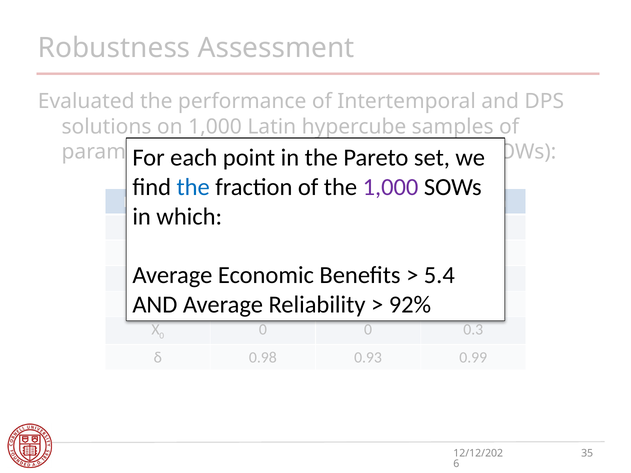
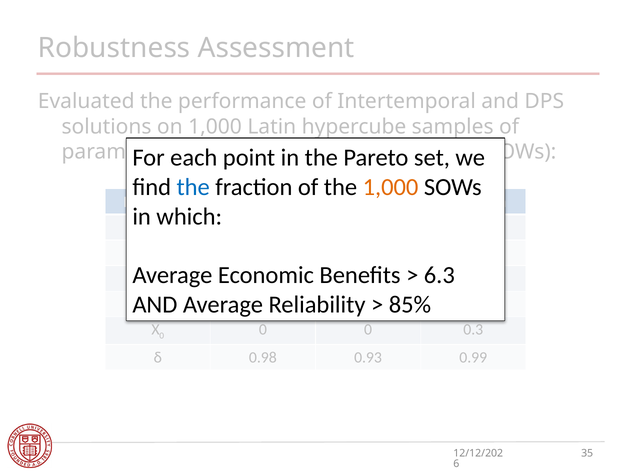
1,000 at (391, 187) colour: purple -> orange
5.4: 5.4 -> 6.3
92%: 92% -> 85%
